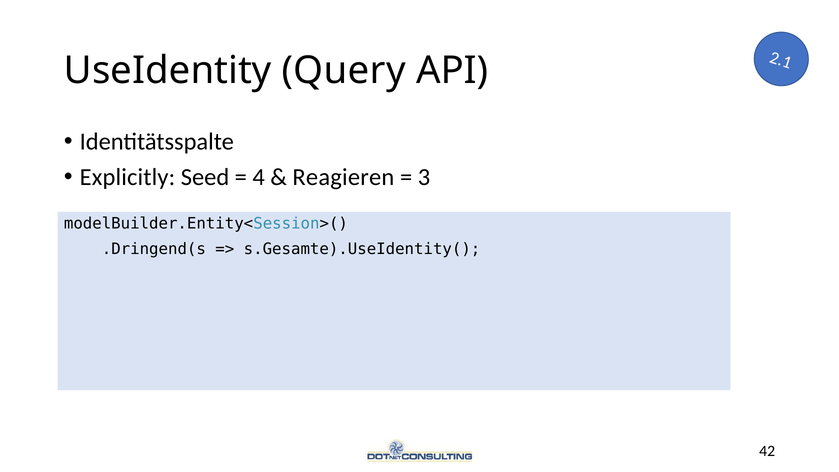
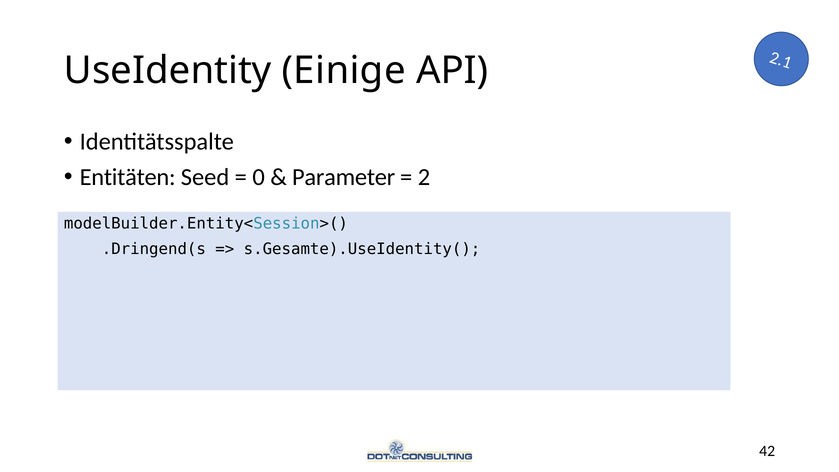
Query: Query -> Einige
Explicitly: Explicitly -> Entitäten
4: 4 -> 0
Reagieren: Reagieren -> Parameter
3 at (424, 177): 3 -> 2
